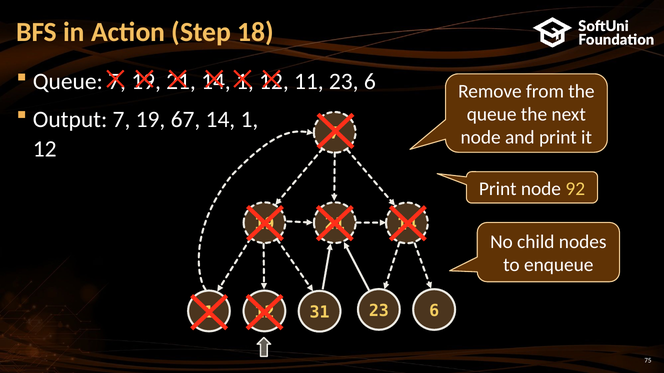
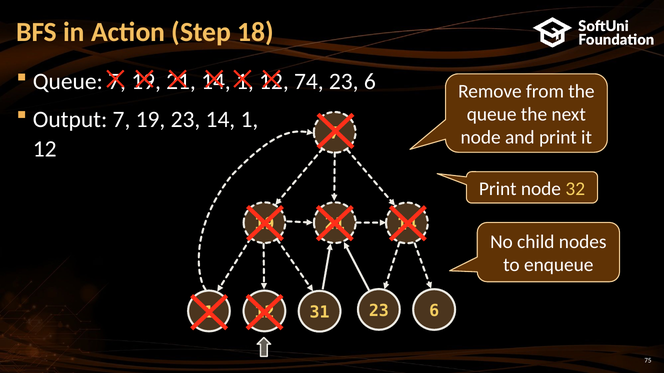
11: 11 -> 74
Output 7 19 67: 67 -> 23
92: 92 -> 32
